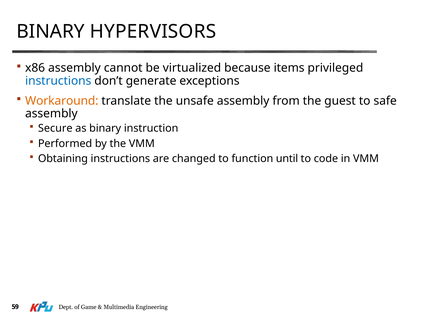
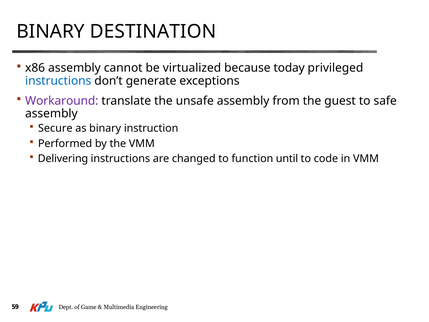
HYPERVISORS: HYPERVISORS -> DESTINATION
items: items -> today
Workaround colour: orange -> purple
Obtaining: Obtaining -> Delivering
